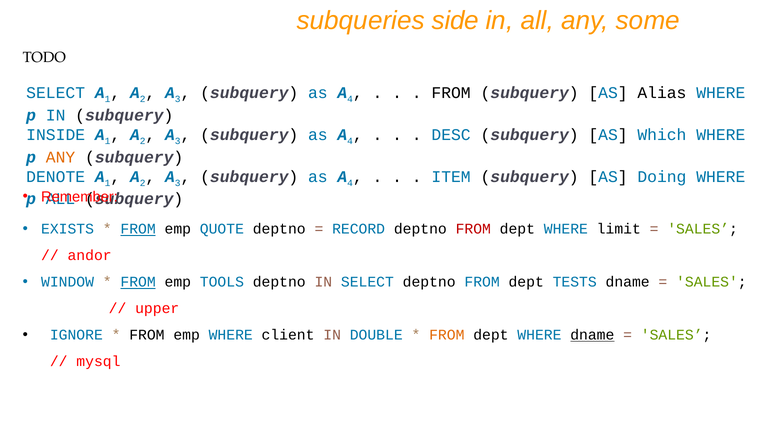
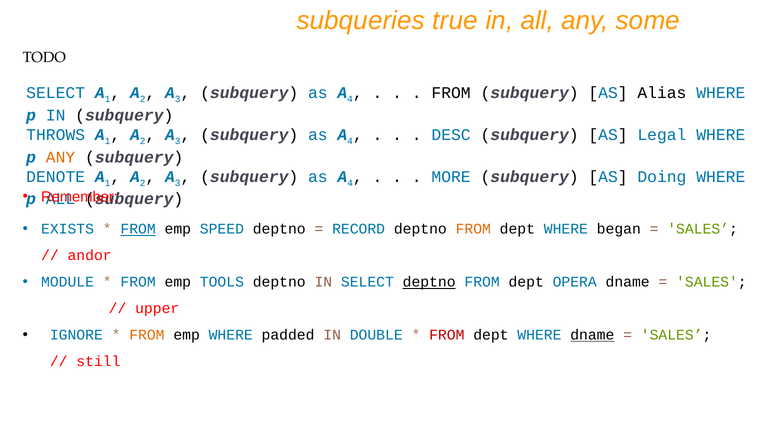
side: side -> true
INSIDE: INSIDE -> THROWS
Which: Which -> Legal
ITEM: ITEM -> MORE
QUOTE: QUOTE -> SPEED
FROM at (473, 229) colour: red -> orange
limit: limit -> began
WINDOW: WINDOW -> MODULE
FROM at (138, 282) underline: present -> none
deptno at (429, 282) underline: none -> present
TESTS: TESTS -> OPERA
FROM at (147, 335) colour: black -> orange
client: client -> padded
FROM at (447, 335) colour: orange -> red
mysql: mysql -> still
